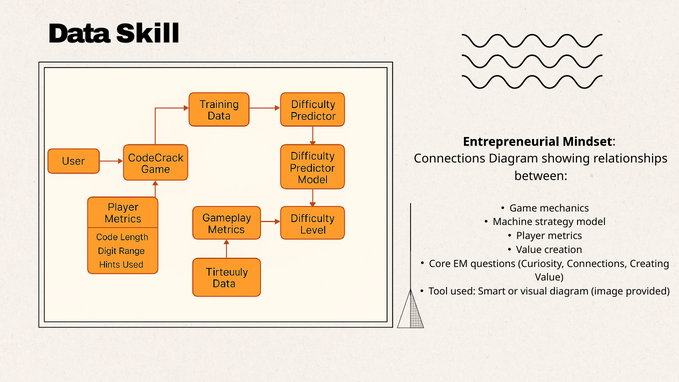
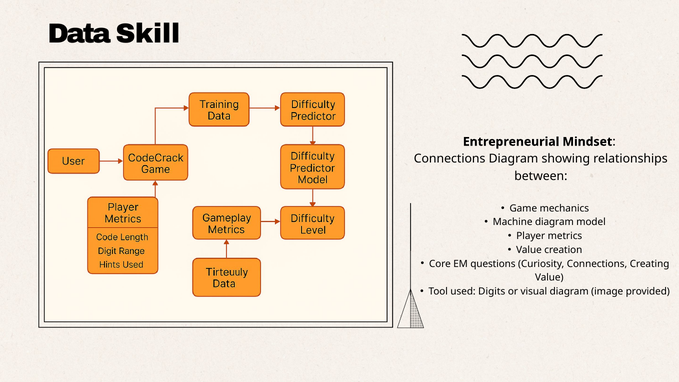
Machine strategy: strategy -> diagram
Smart: Smart -> Digits
